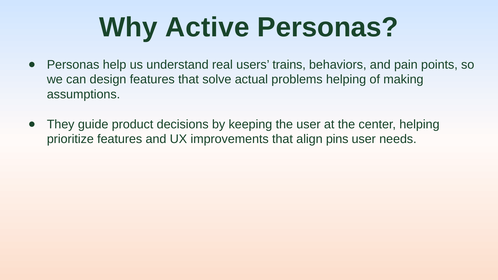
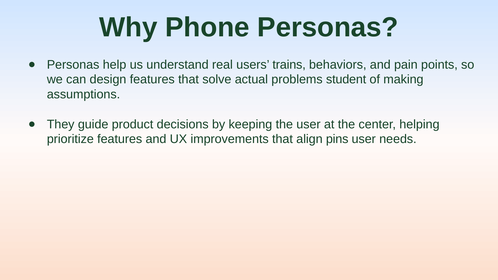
Active: Active -> Phone
problems helping: helping -> student
